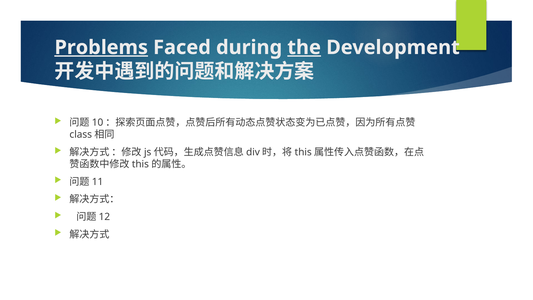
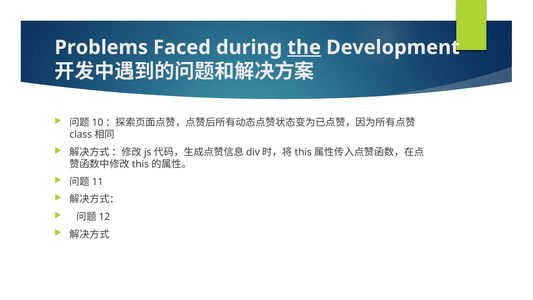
Problems underline: present -> none
